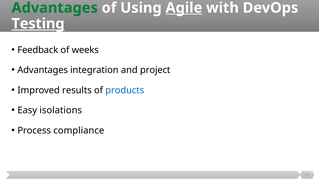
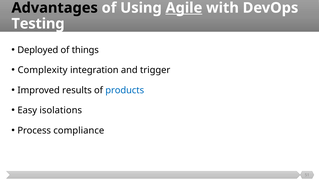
Advantages at (55, 8) colour: green -> black
Testing underline: present -> none
Feedback: Feedback -> Deployed
weeks: weeks -> things
Advantages at (43, 70): Advantages -> Complexity
project: project -> trigger
